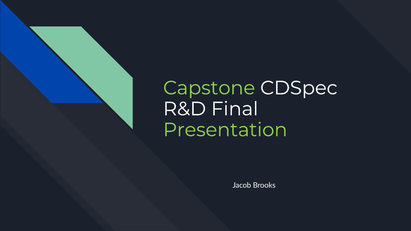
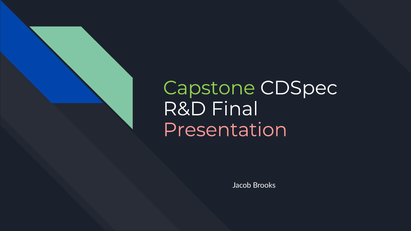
Presentation colour: light green -> pink
